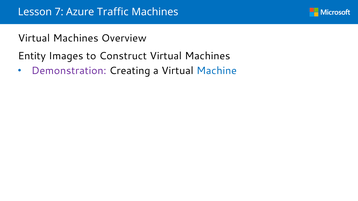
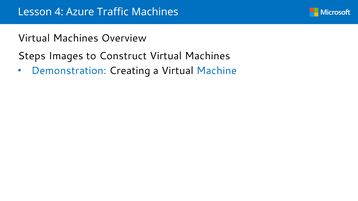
7: 7 -> 4
Entity: Entity -> Steps
Demonstration colour: purple -> blue
